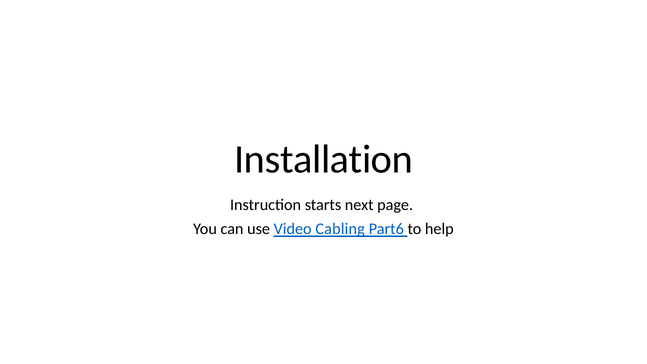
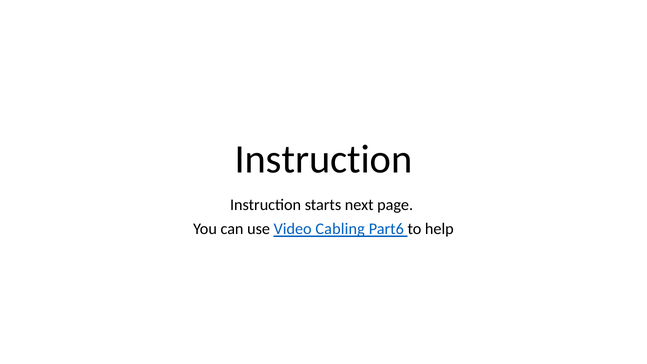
Installation at (324, 159): Installation -> Instruction
